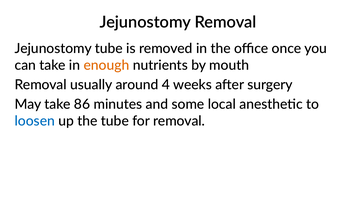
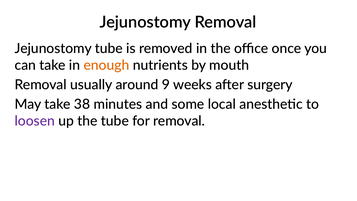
4: 4 -> 9
86: 86 -> 38
loosen colour: blue -> purple
